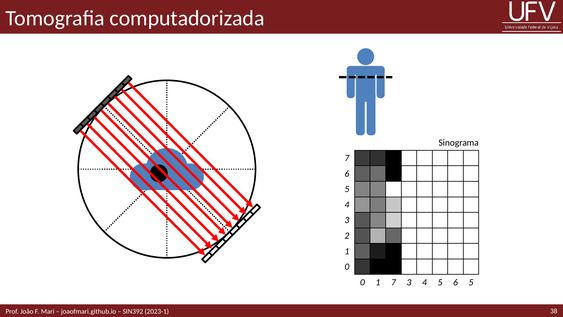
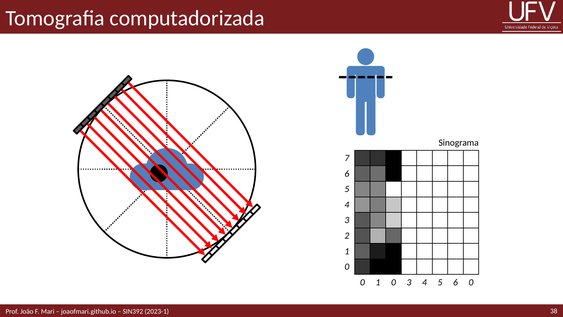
0 1 7: 7 -> 0
5 6 5: 5 -> 0
